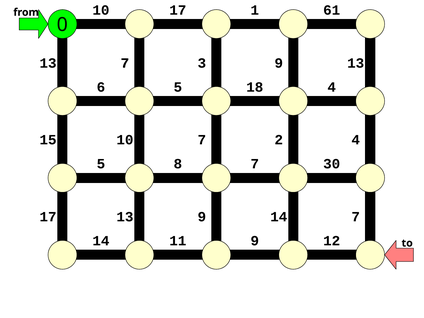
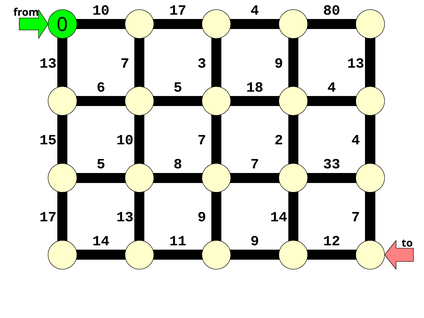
10 1: 1 -> 4
61: 61 -> 80
30: 30 -> 33
